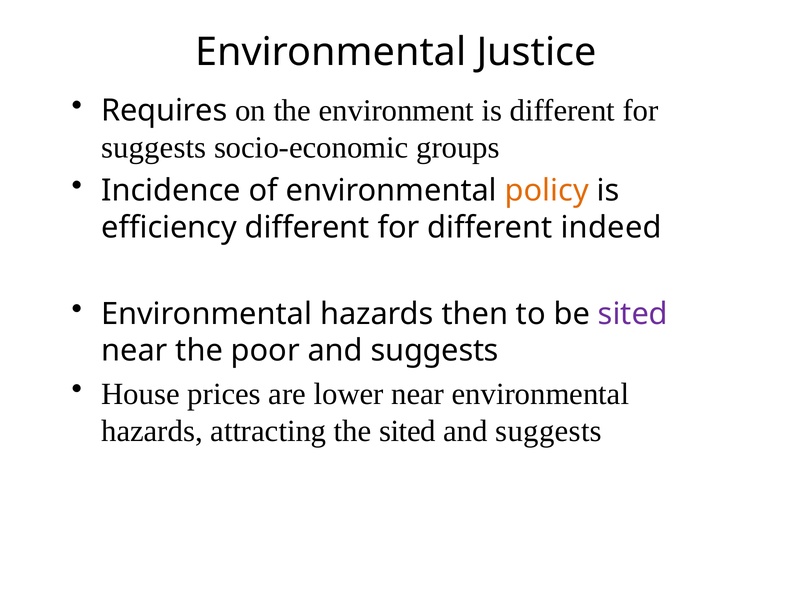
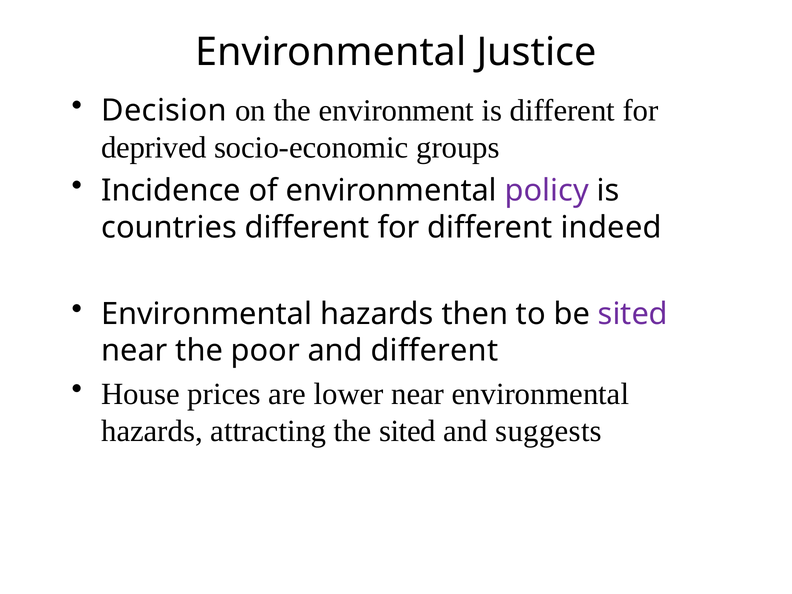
Requires: Requires -> Decision
suggests at (154, 147): suggests -> deprived
policy colour: orange -> purple
efficiency: efficiency -> countries
poor and suggests: suggests -> different
